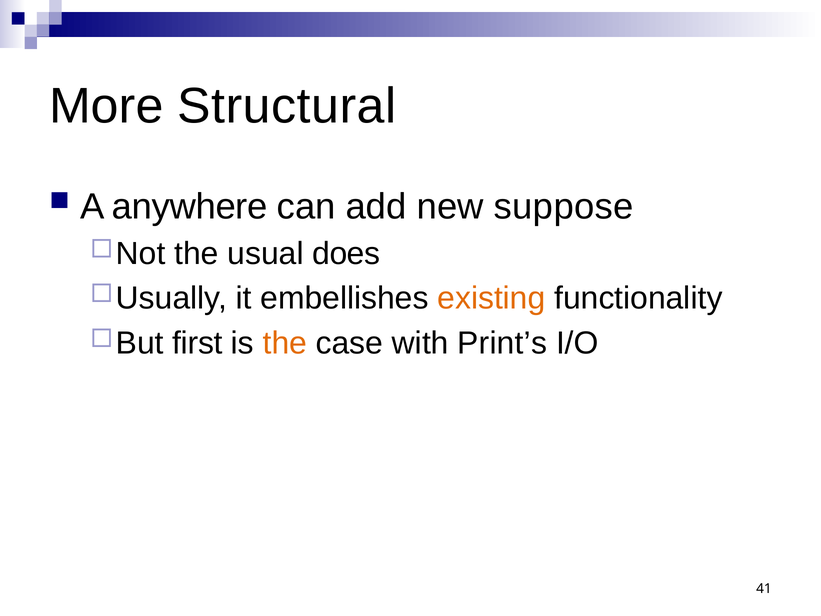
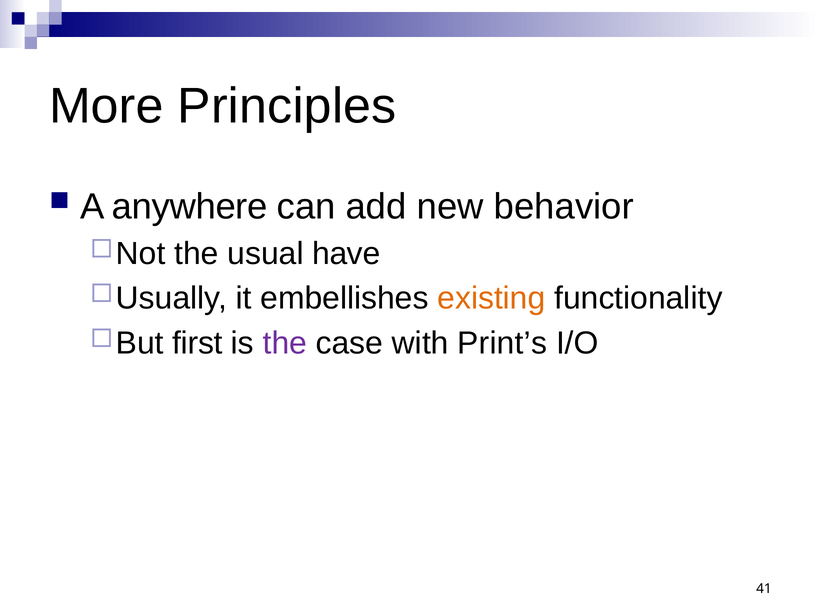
Structural: Structural -> Principles
suppose: suppose -> behavior
does: does -> have
the at (285, 343) colour: orange -> purple
